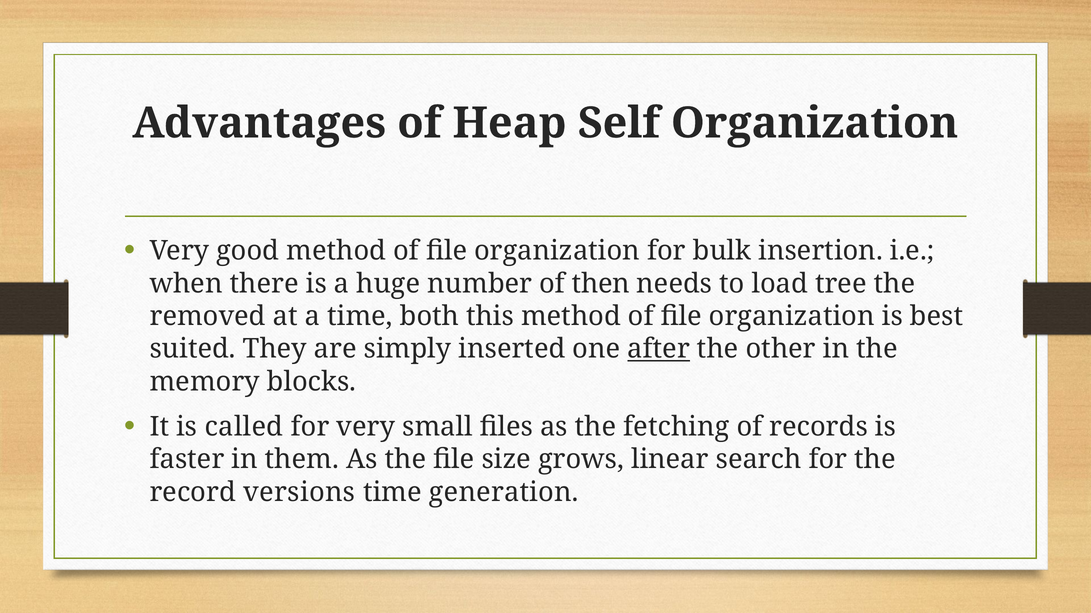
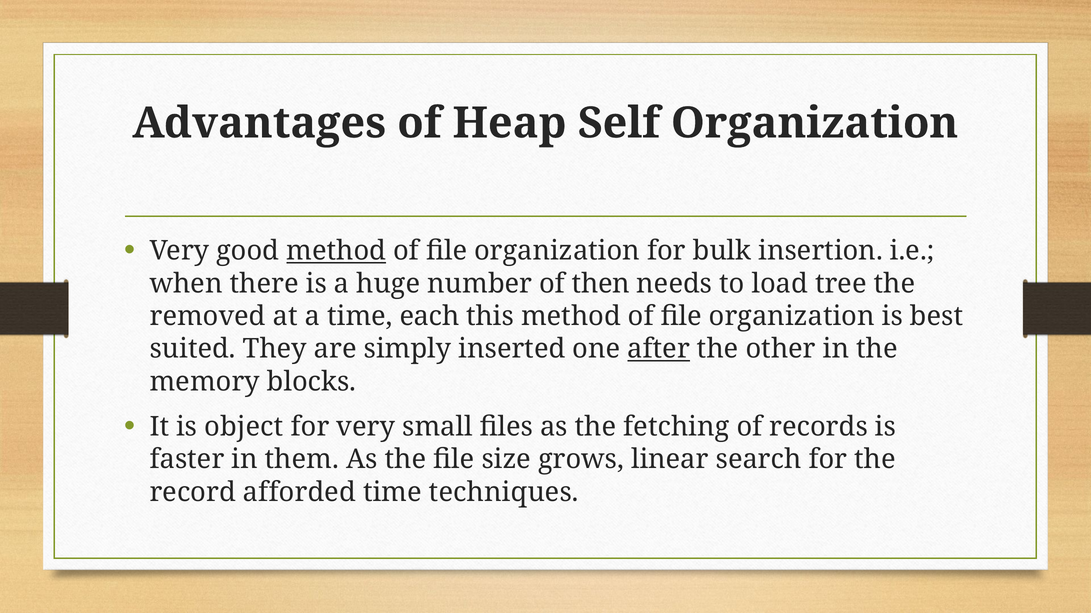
method at (336, 251) underline: none -> present
both: both -> each
called: called -> object
versions: versions -> afforded
generation: generation -> techniques
